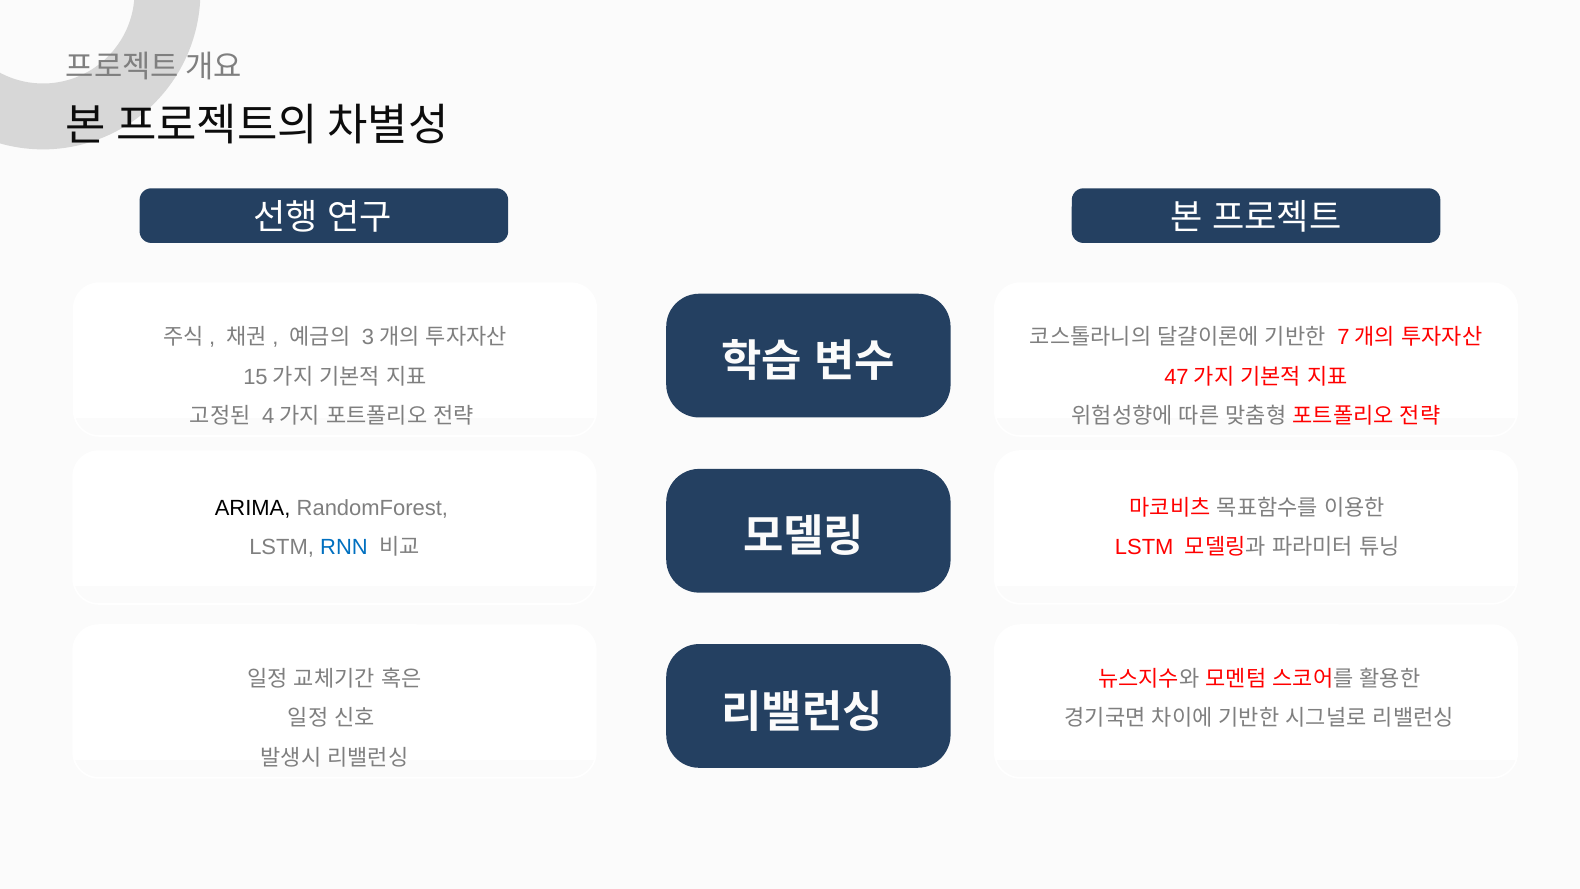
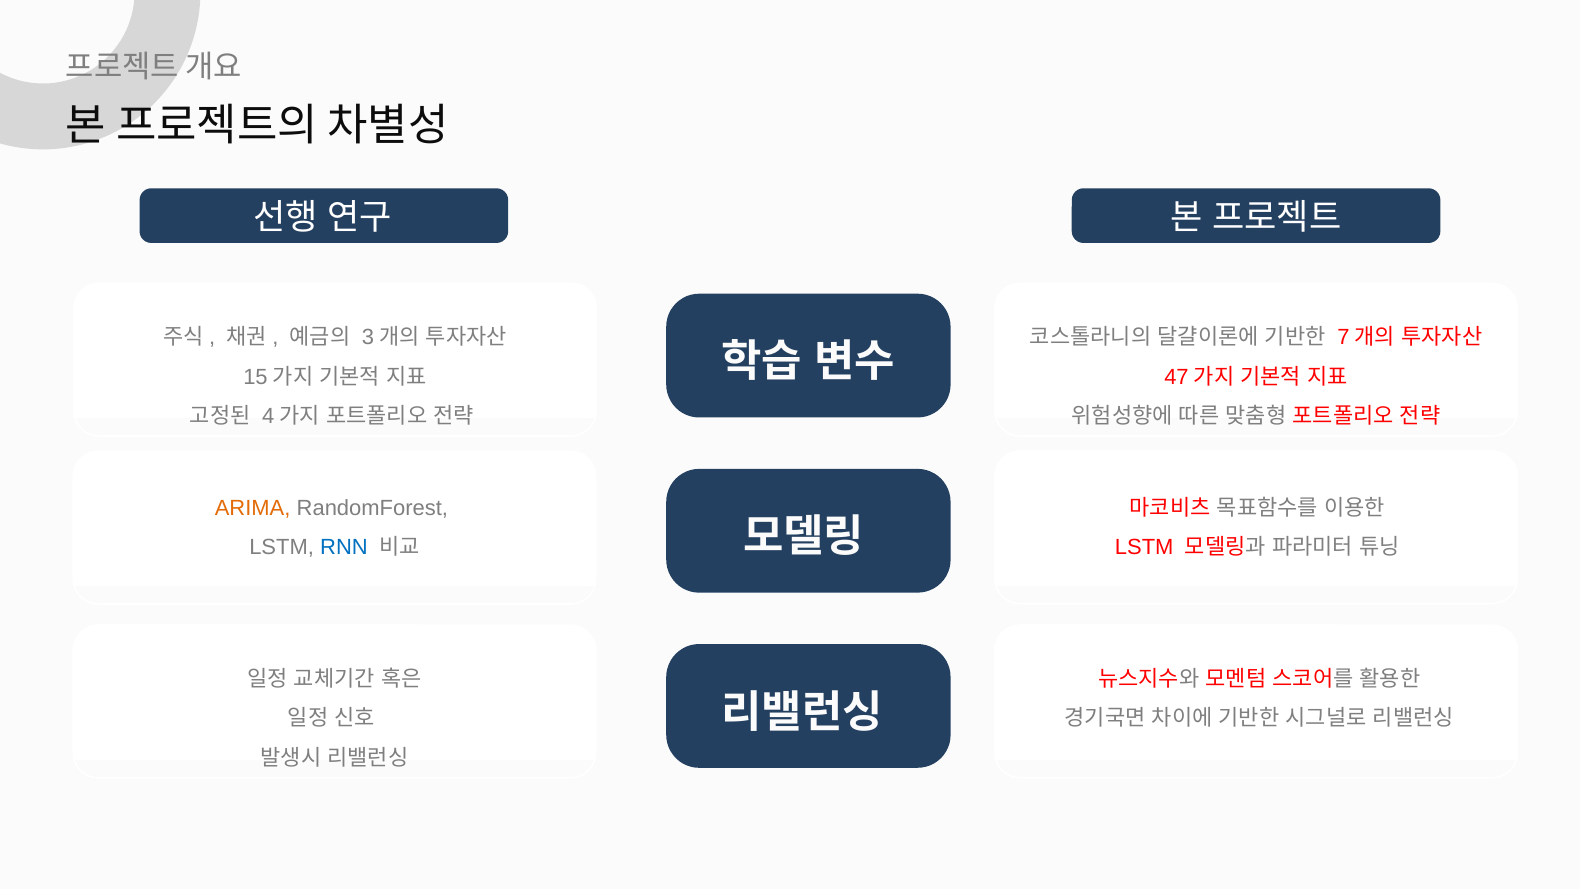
ARIMA colour: black -> orange
